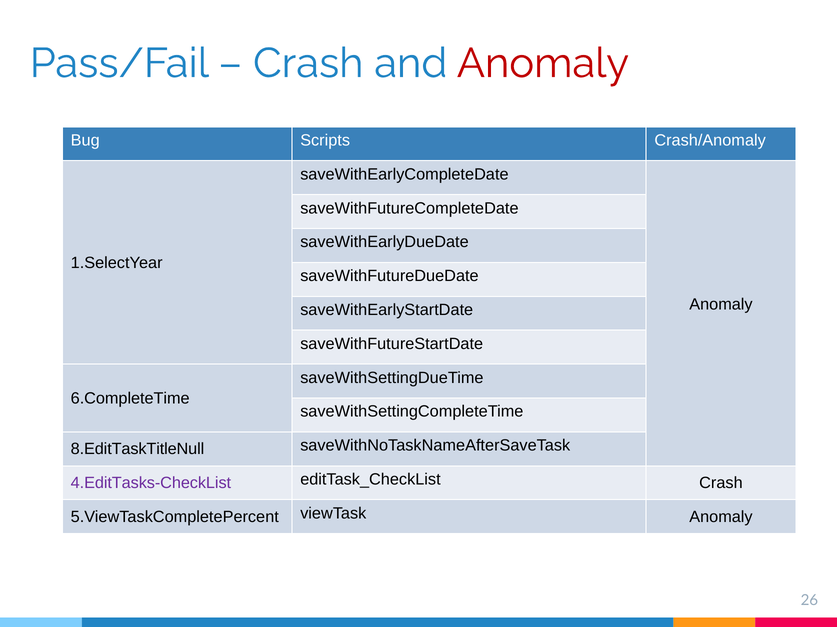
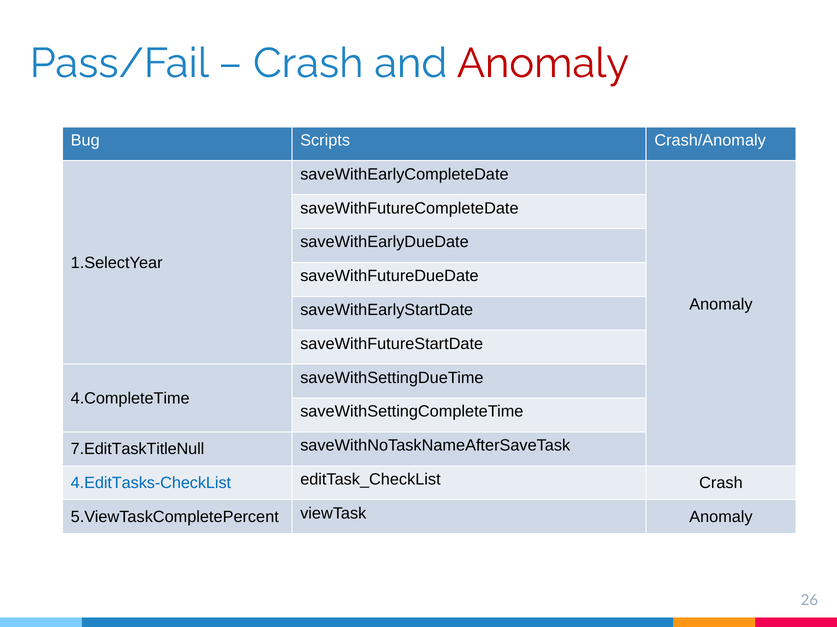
6.CompleteTime: 6.CompleteTime -> 4.CompleteTime
8.EditTaskTitleNull: 8.EditTaskTitleNull -> 7.EditTaskTitleNull
4.EditTasks-CheckList colour: purple -> blue
